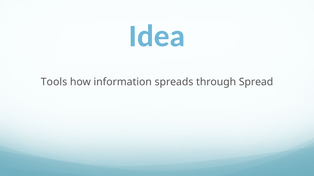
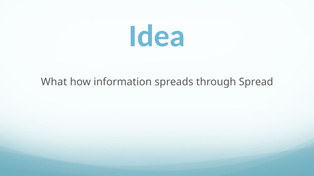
Tools: Tools -> What
